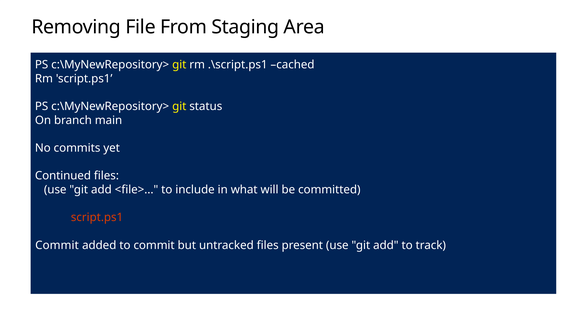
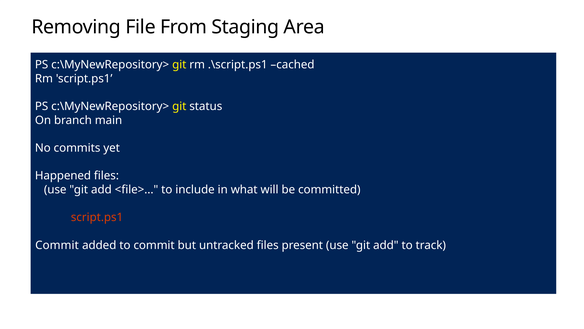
Continued: Continued -> Happened
